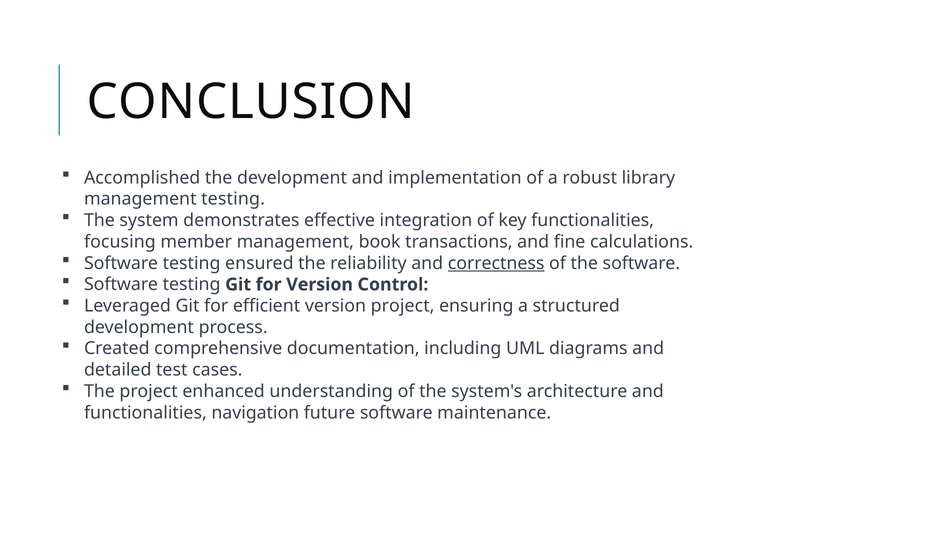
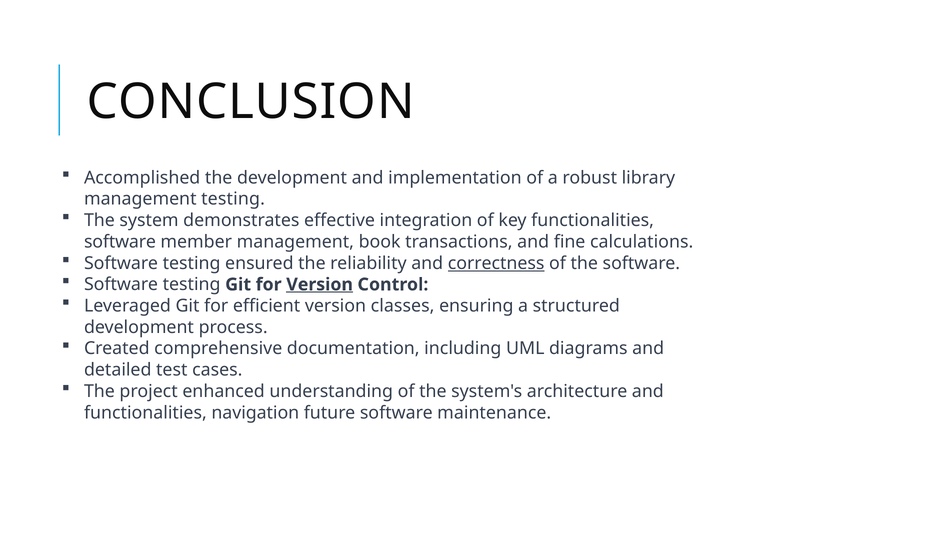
focusing at (120, 242): focusing -> software
Version at (320, 284) underline: none -> present
version project: project -> classes
